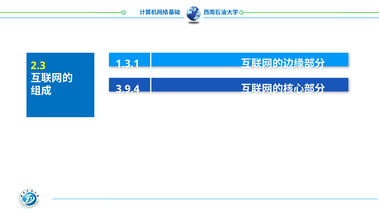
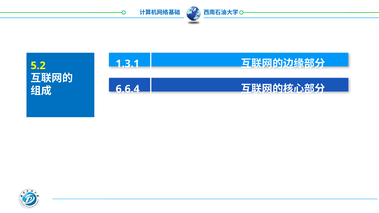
2.3: 2.3 -> 5.2
3.9.4: 3.9.4 -> 6.6.4
